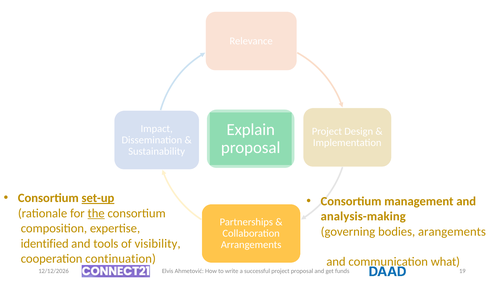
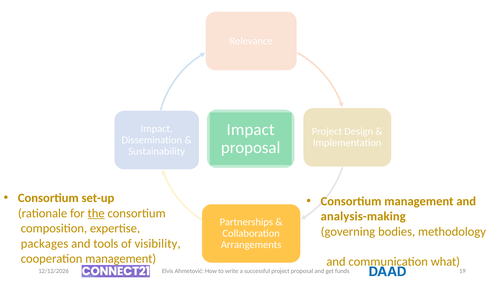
Explain at (251, 129): Explain -> Impact
set-up underline: present -> none
arangements: arangements -> methodology
identified: identified -> packages
cooperation continuation: continuation -> management
